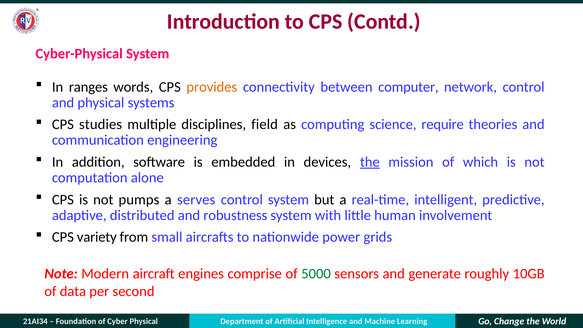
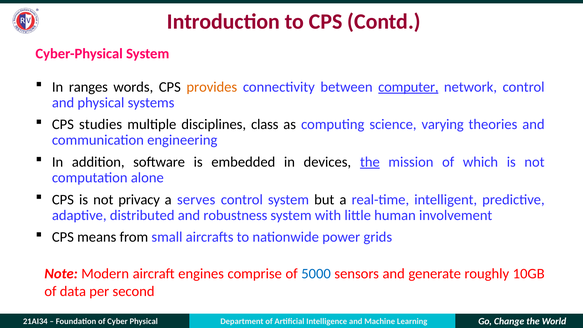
computer underline: none -> present
field: field -> class
require: require -> varying
pumps: pumps -> privacy
variety: variety -> means
5000 colour: green -> blue
